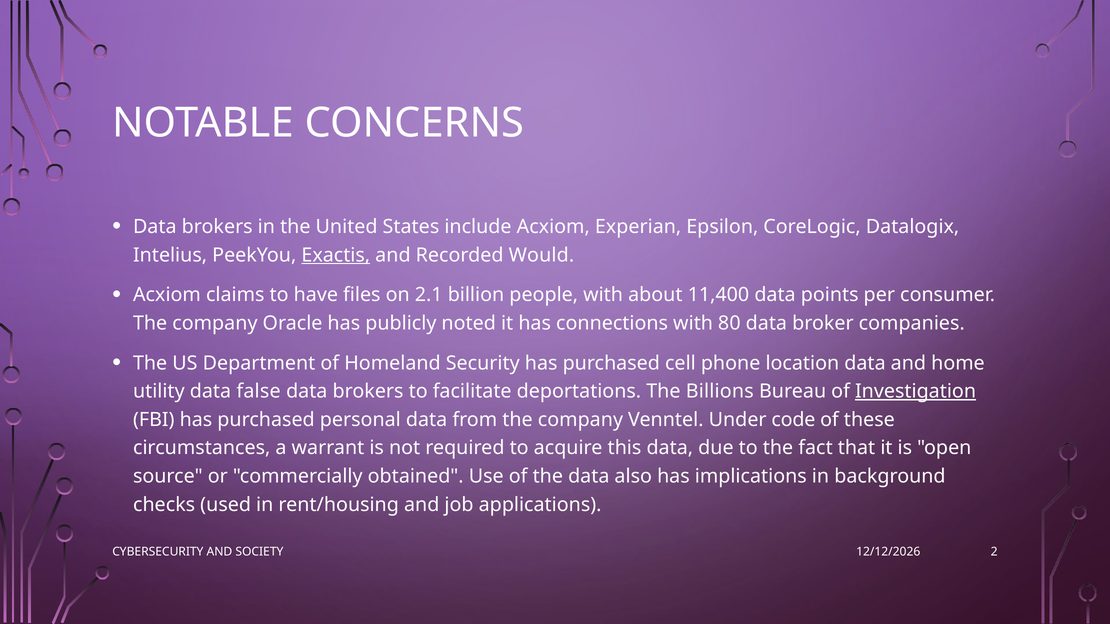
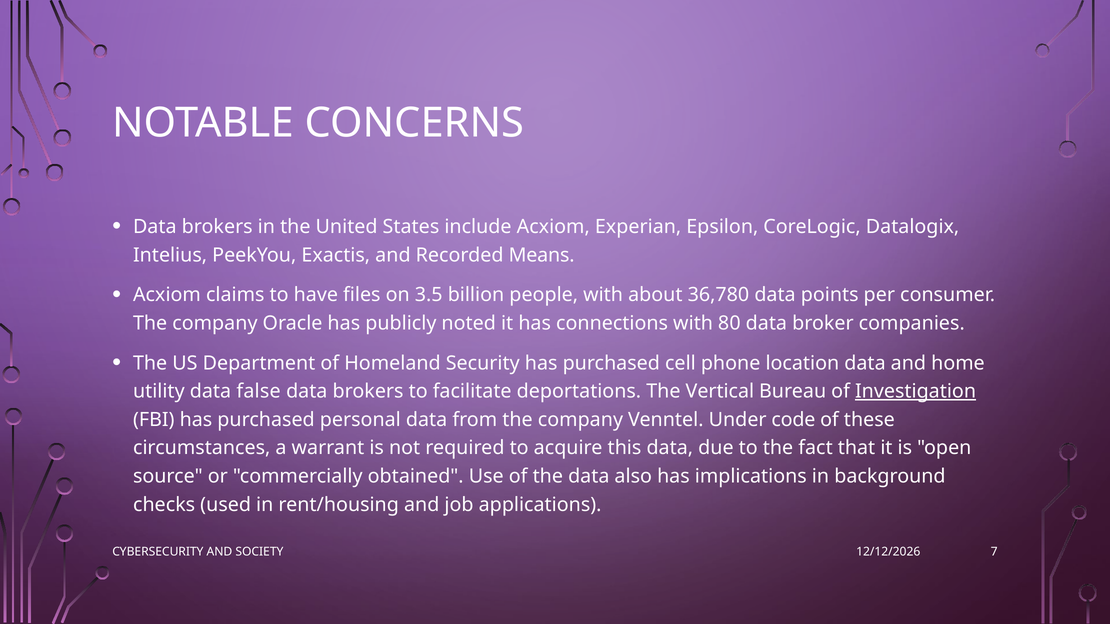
Exactis underline: present -> none
Would: Would -> Means
2.1: 2.1 -> 3.5
11,400: 11,400 -> 36,780
Billions: Billions -> Vertical
2: 2 -> 7
